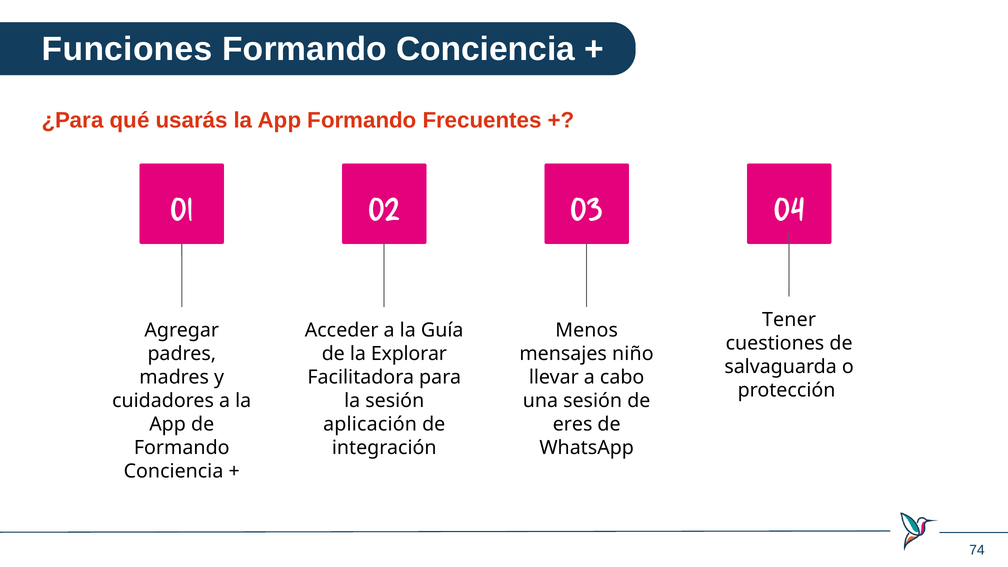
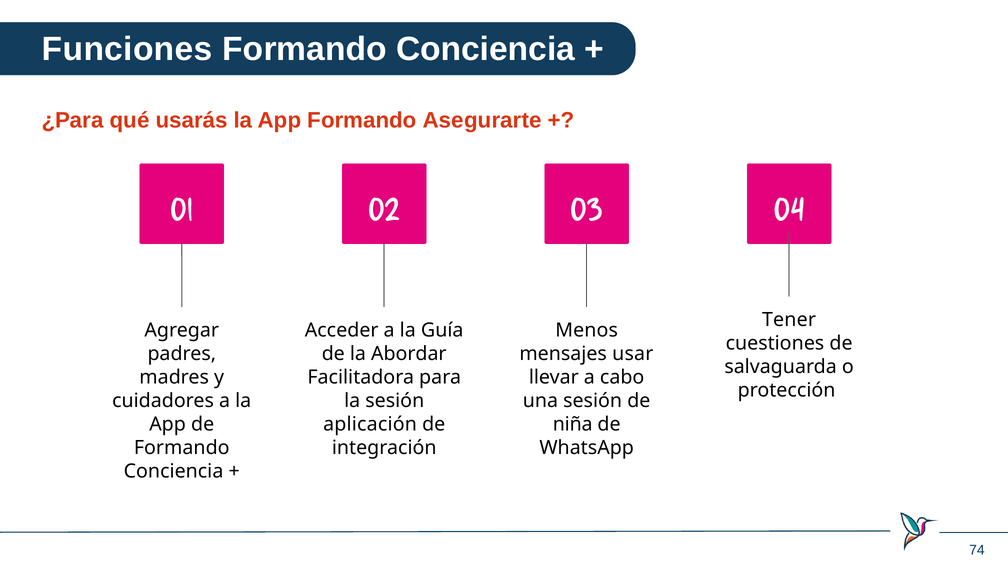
Frecuentes: Frecuentes -> Asegurarte
Explorar: Explorar -> Abordar
niño: niño -> usar
eres: eres -> niña
